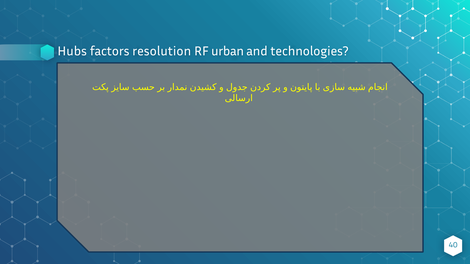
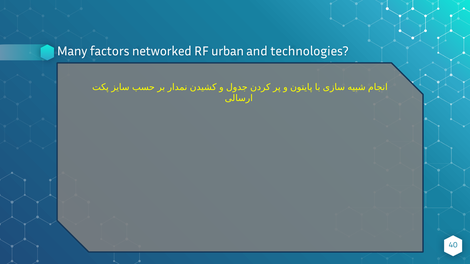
Hubs: Hubs -> Many
resolution: resolution -> networked
